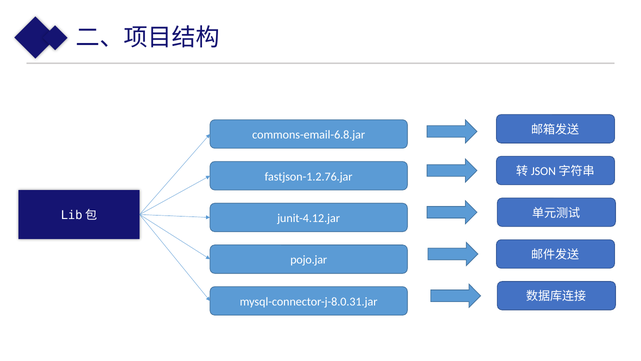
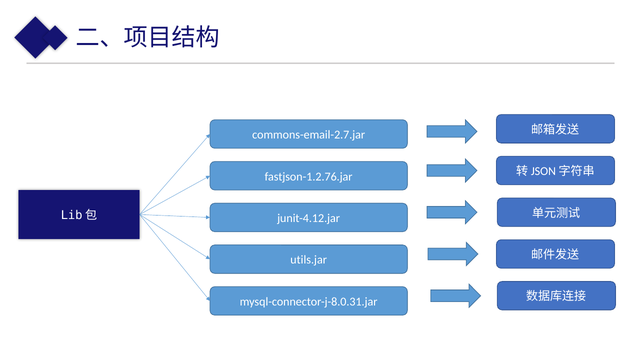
commons-email-6.8.jar: commons-email-6.8.jar -> commons-email-2.7.jar
pojo.jar: pojo.jar -> utils.jar
